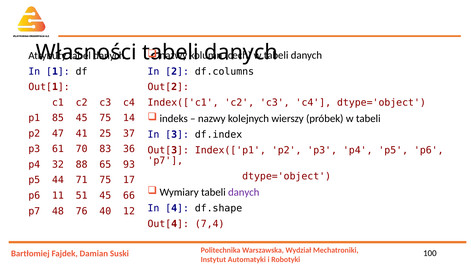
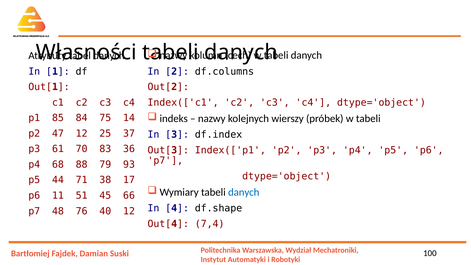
85 45: 45 -> 84
47 41: 41 -> 12
32: 32 -> 68
65: 65 -> 79
71 75: 75 -> 38
danych at (244, 192) colour: purple -> blue
